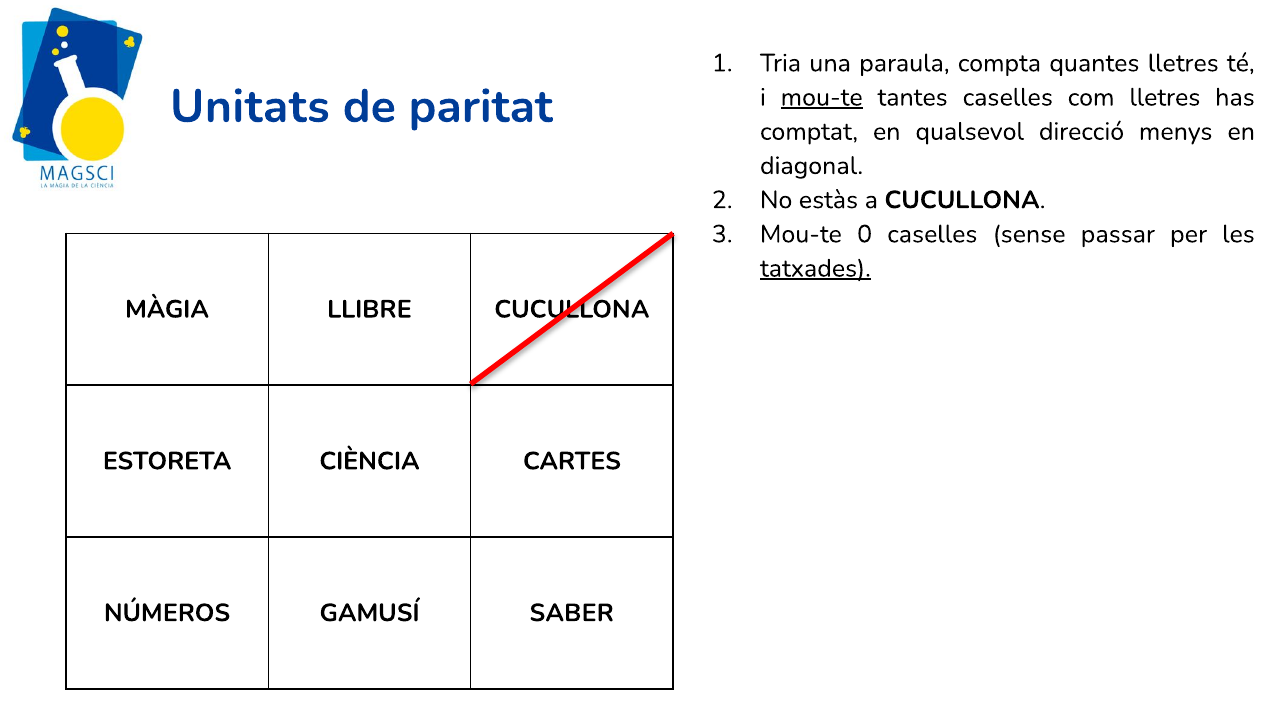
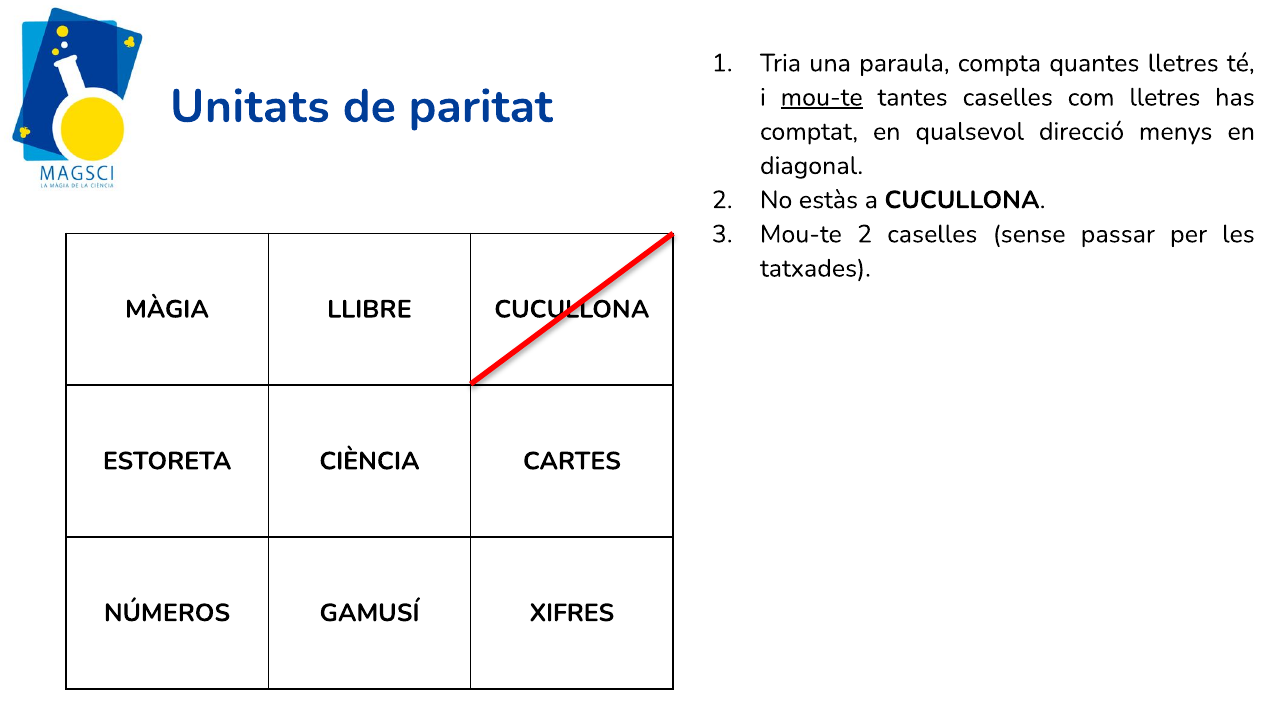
Mou-te 0: 0 -> 2
tatxades underline: present -> none
SABER: SABER -> XIFRES
